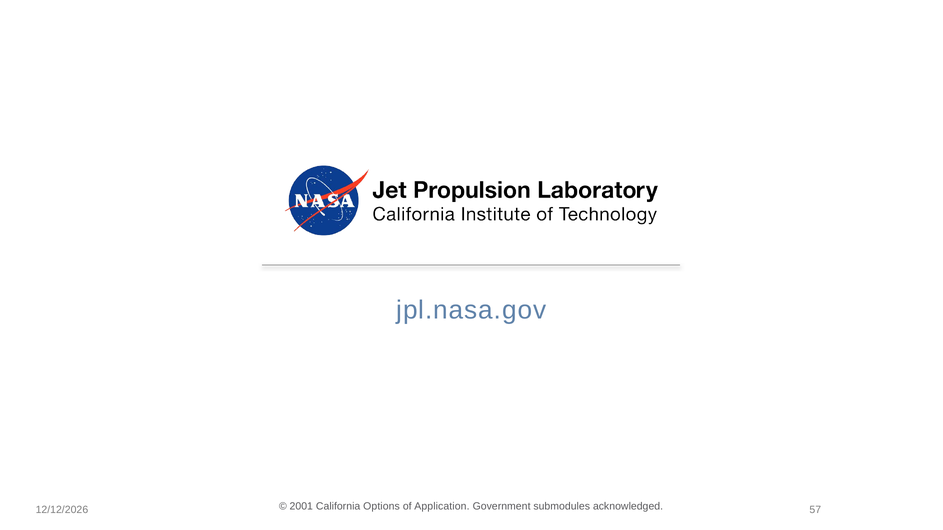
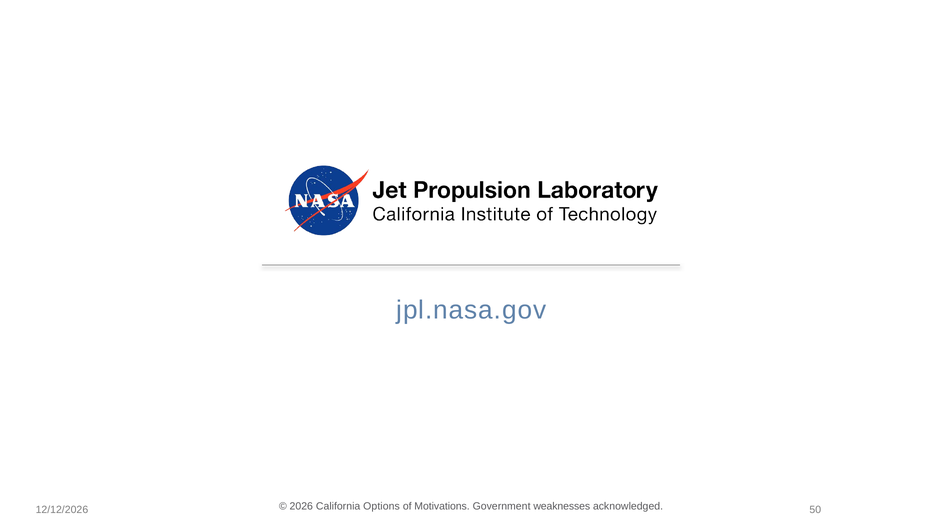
2001: 2001 -> 2026
Application: Application -> Motivations
submodules: submodules -> weaknesses
57: 57 -> 50
